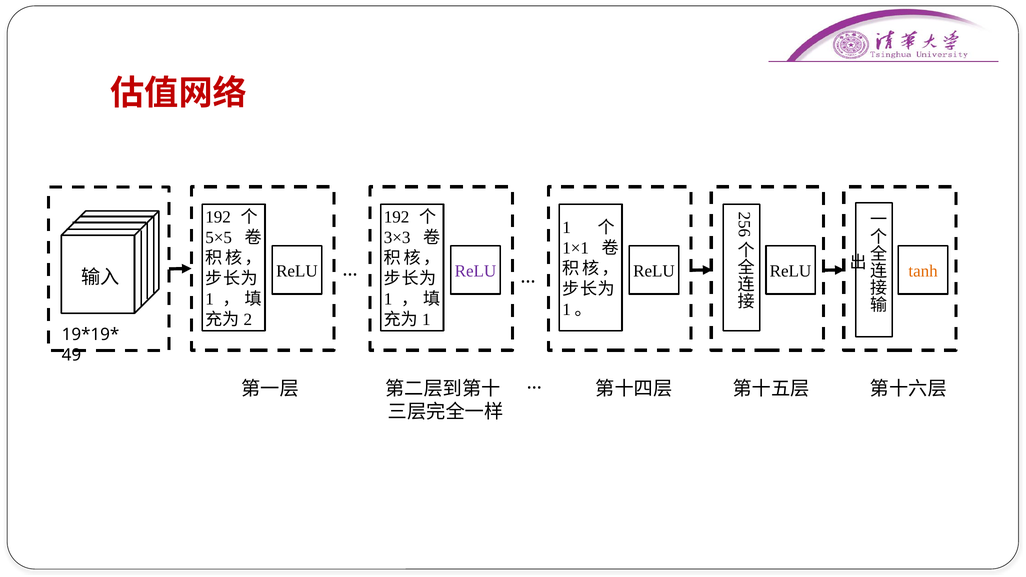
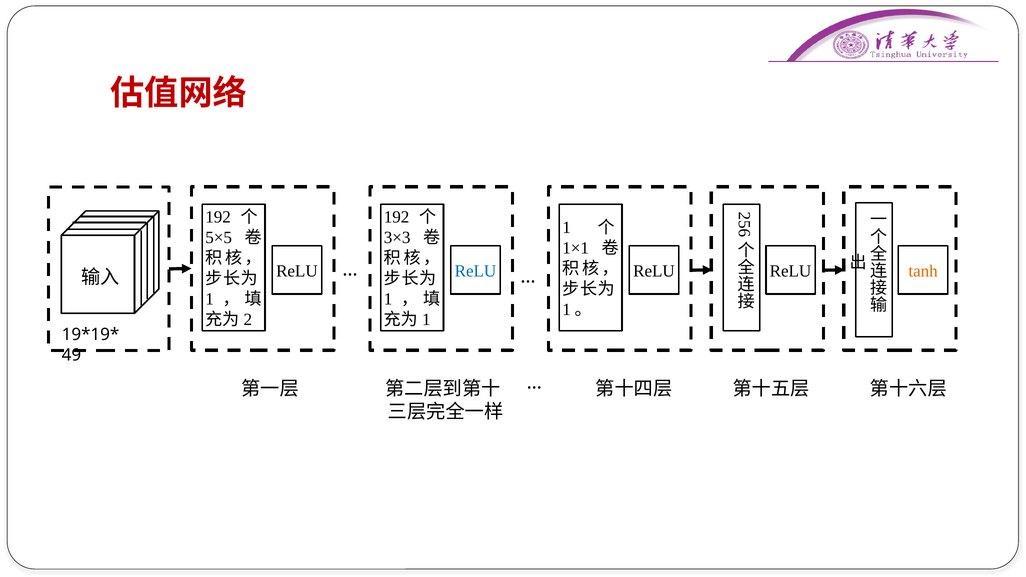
ReLU at (475, 271) colour: purple -> blue
